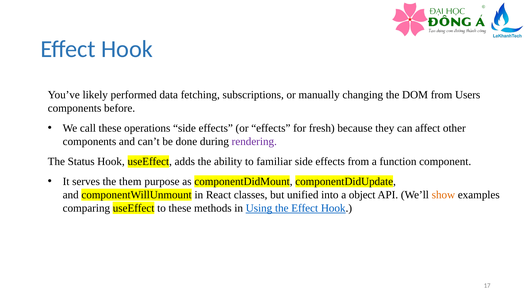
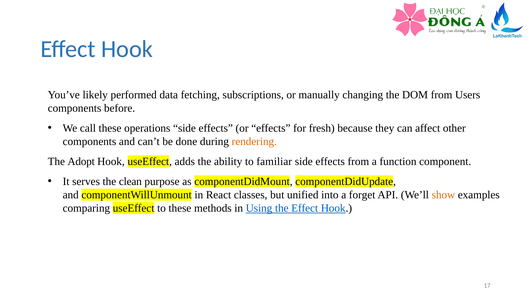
rendering colour: purple -> orange
Status: Status -> Adopt
them: them -> clean
object: object -> forget
